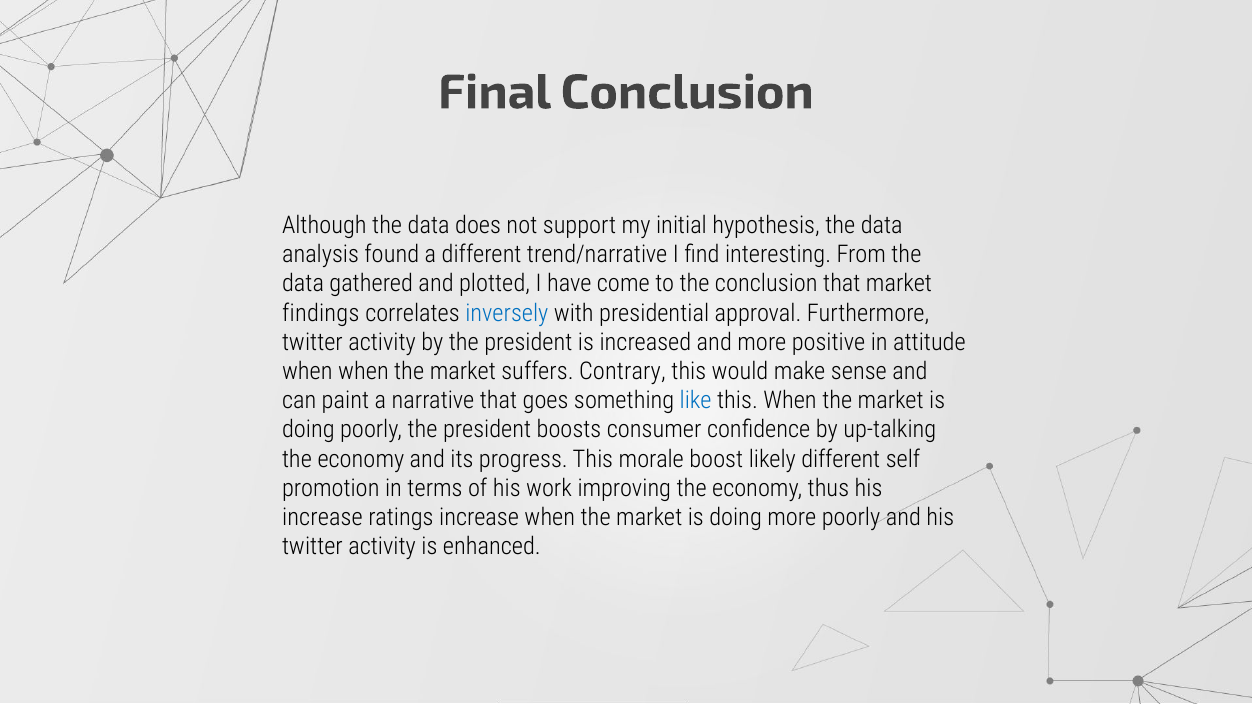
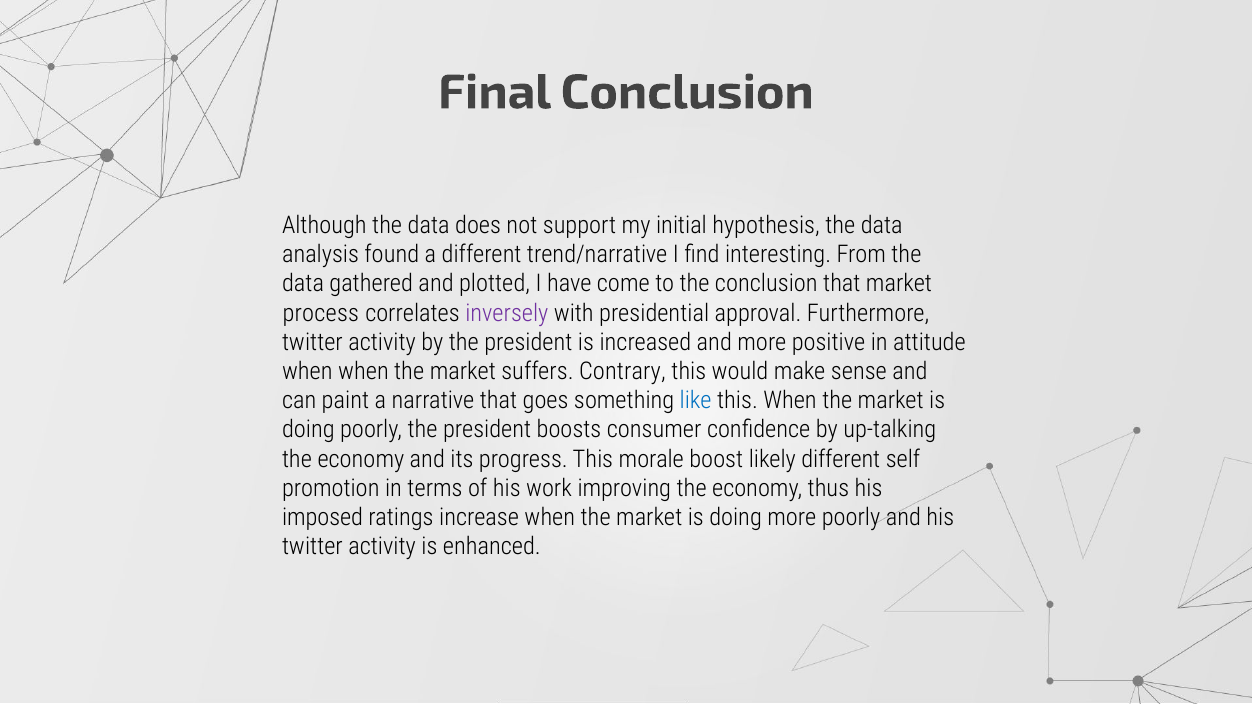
findings: findings -> process
inversely colour: blue -> purple
increase at (322, 518): increase -> imposed
